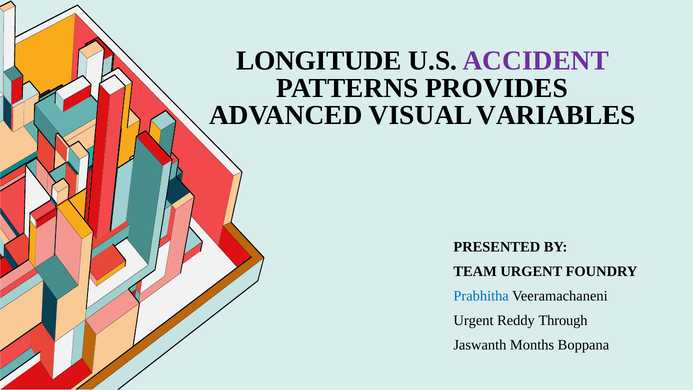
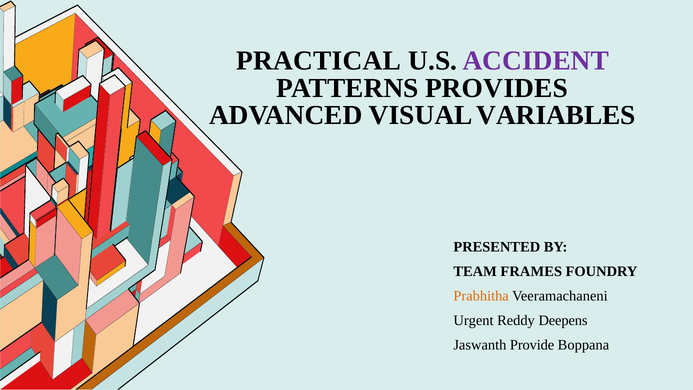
LONGITUDE: LONGITUDE -> PRACTICAL
TEAM URGENT: URGENT -> FRAMES
Prabhitha colour: blue -> orange
Through: Through -> Deepens
Months: Months -> Provide
